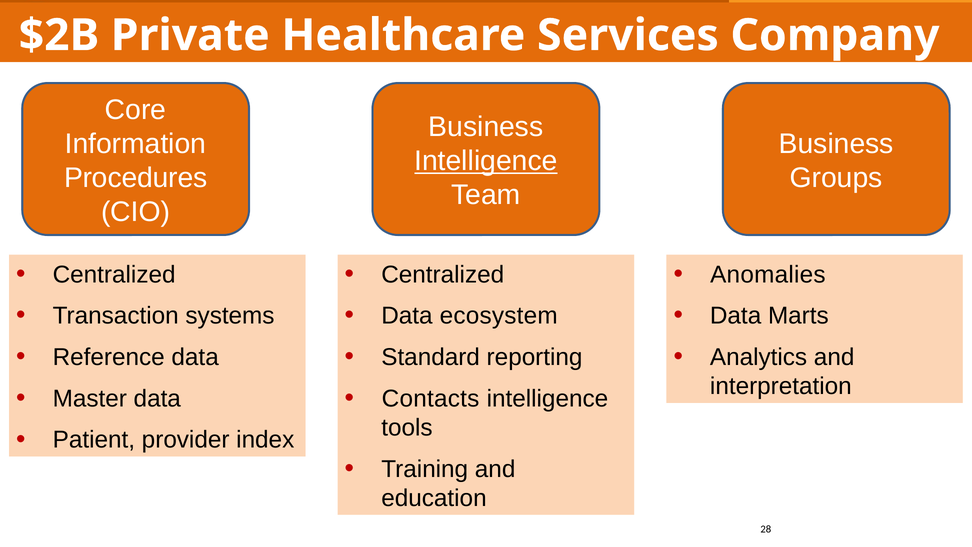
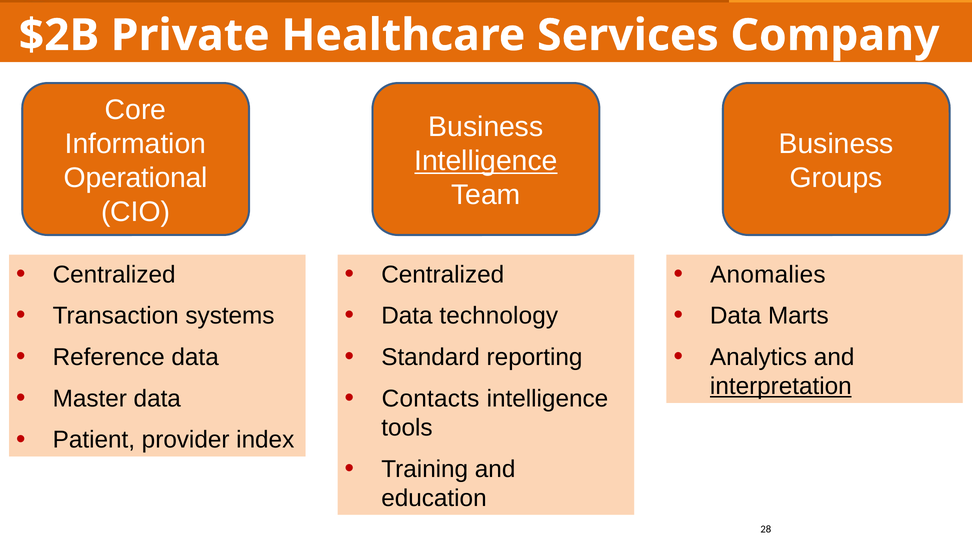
Procedures: Procedures -> Operational
ecosystem: ecosystem -> technology
interpretation underline: none -> present
